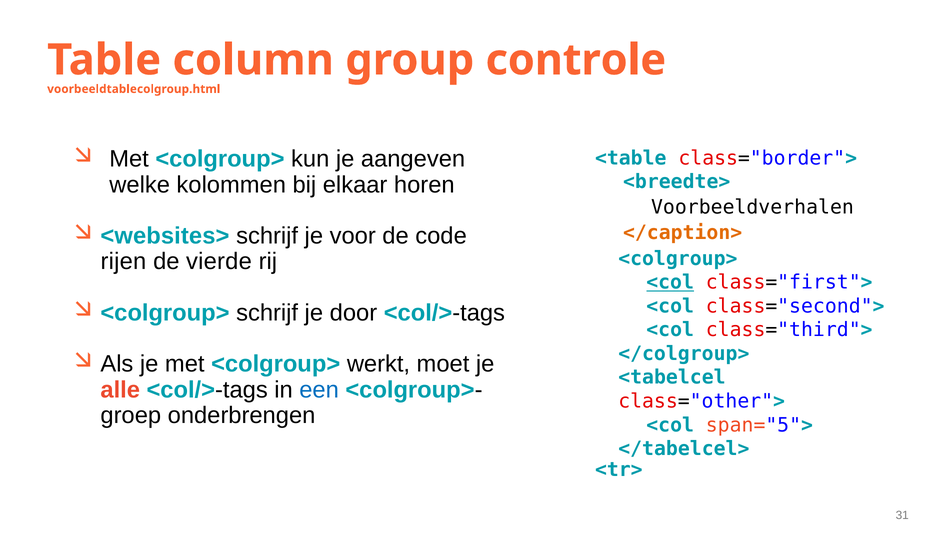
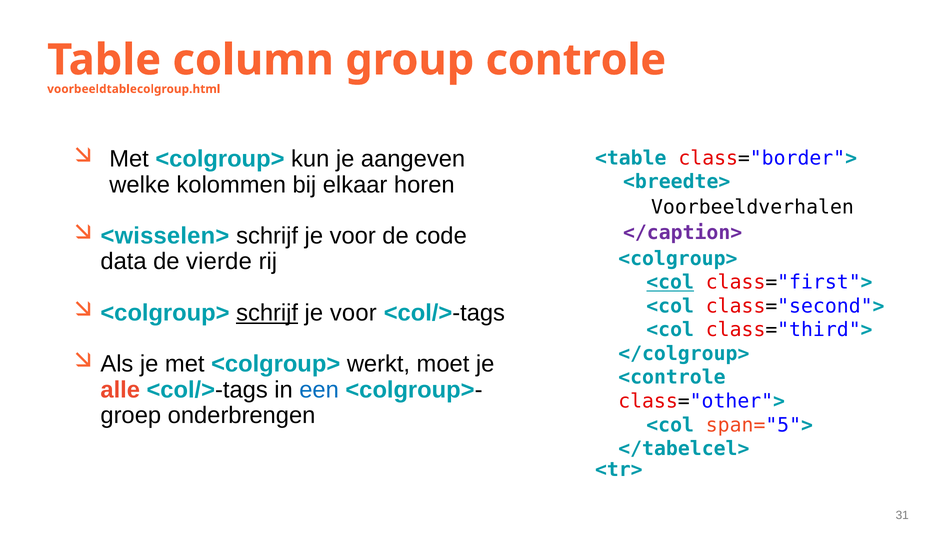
</caption> colour: orange -> purple
<websites>: <websites> -> <wisselen>
rijen: rijen -> data
schrijf at (267, 313) underline: none -> present
door at (353, 313): door -> voor
<tabelcel: <tabelcel -> <controle
